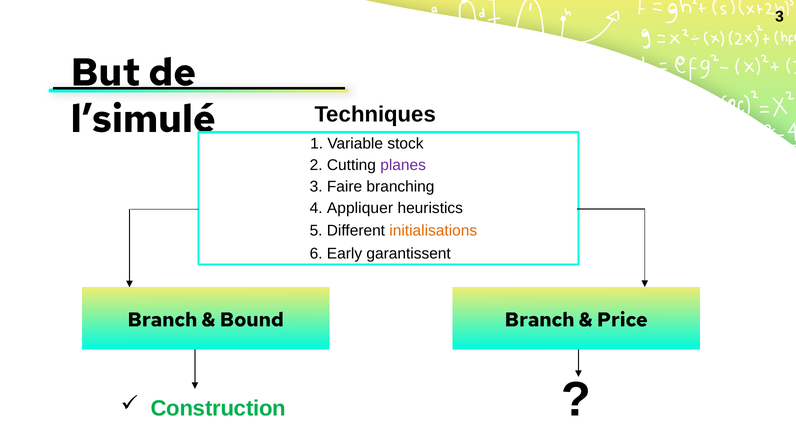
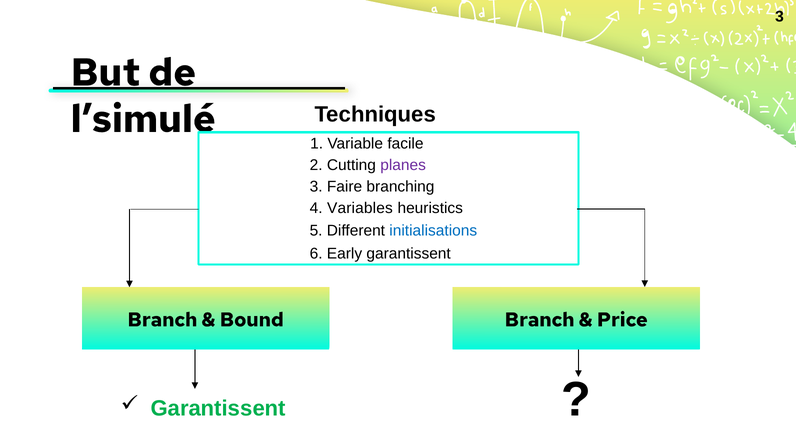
stock: stock -> facile
Appliquer: Appliquer -> Variables
initialisations colour: orange -> blue
Construction at (218, 408): Construction -> Garantissent
